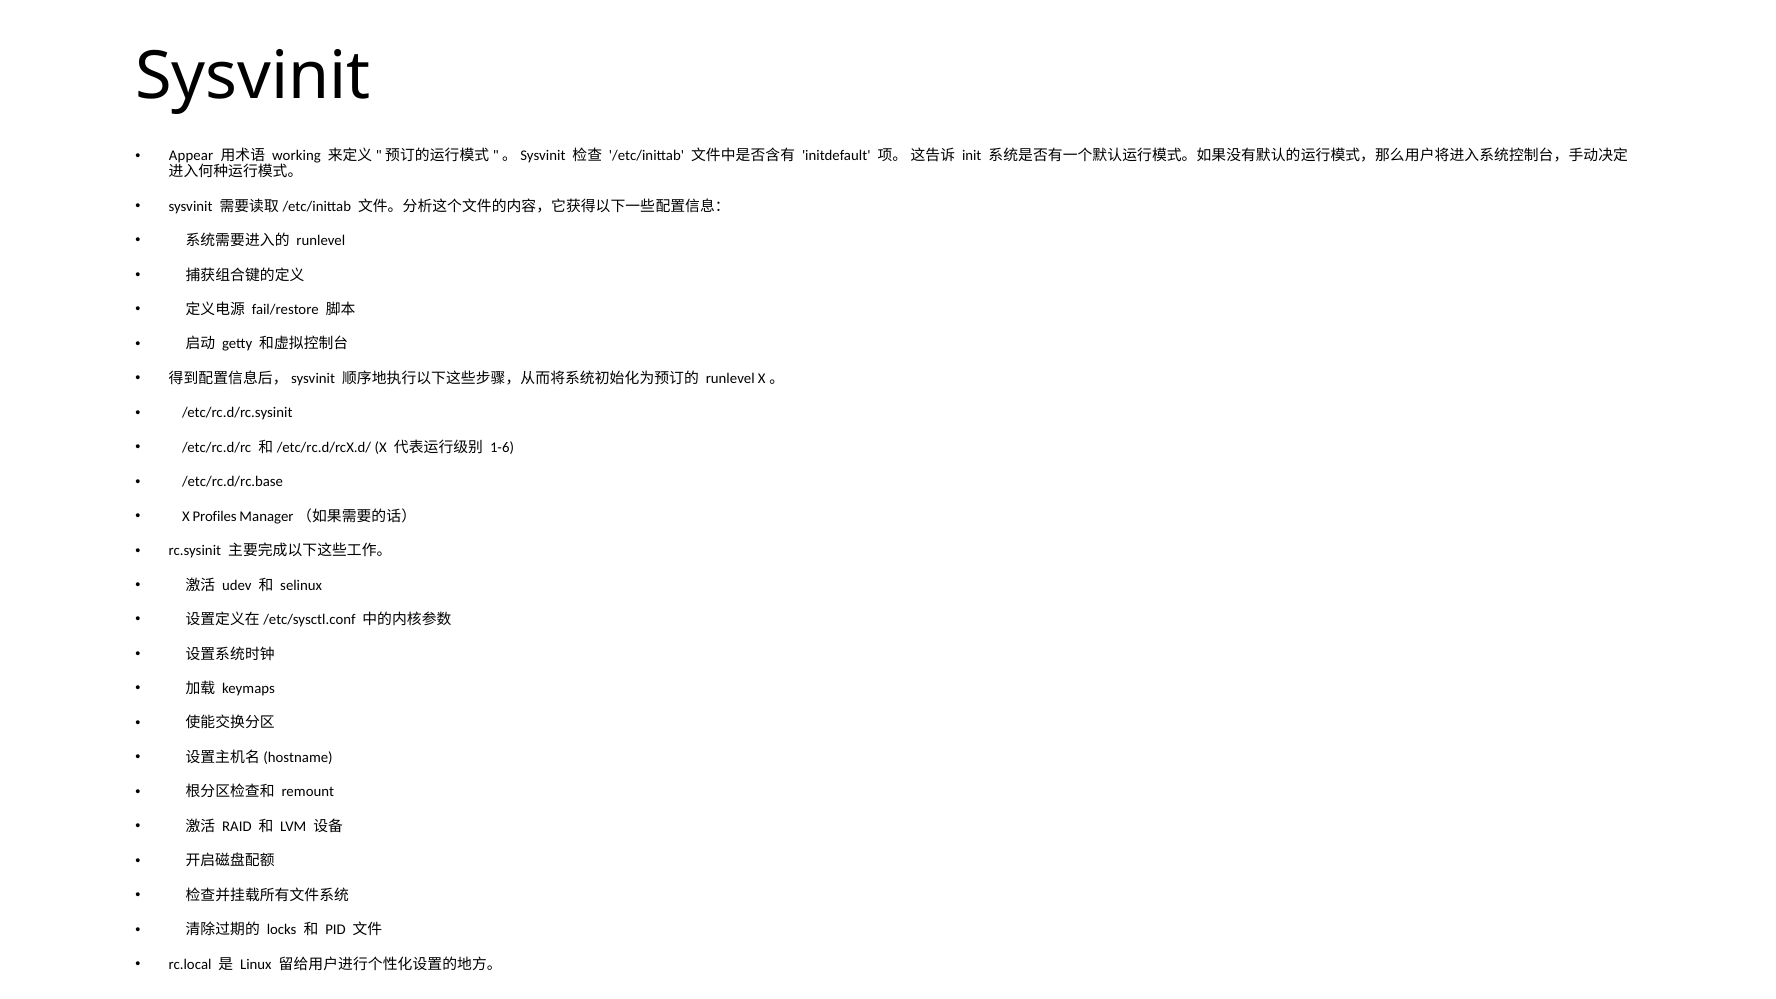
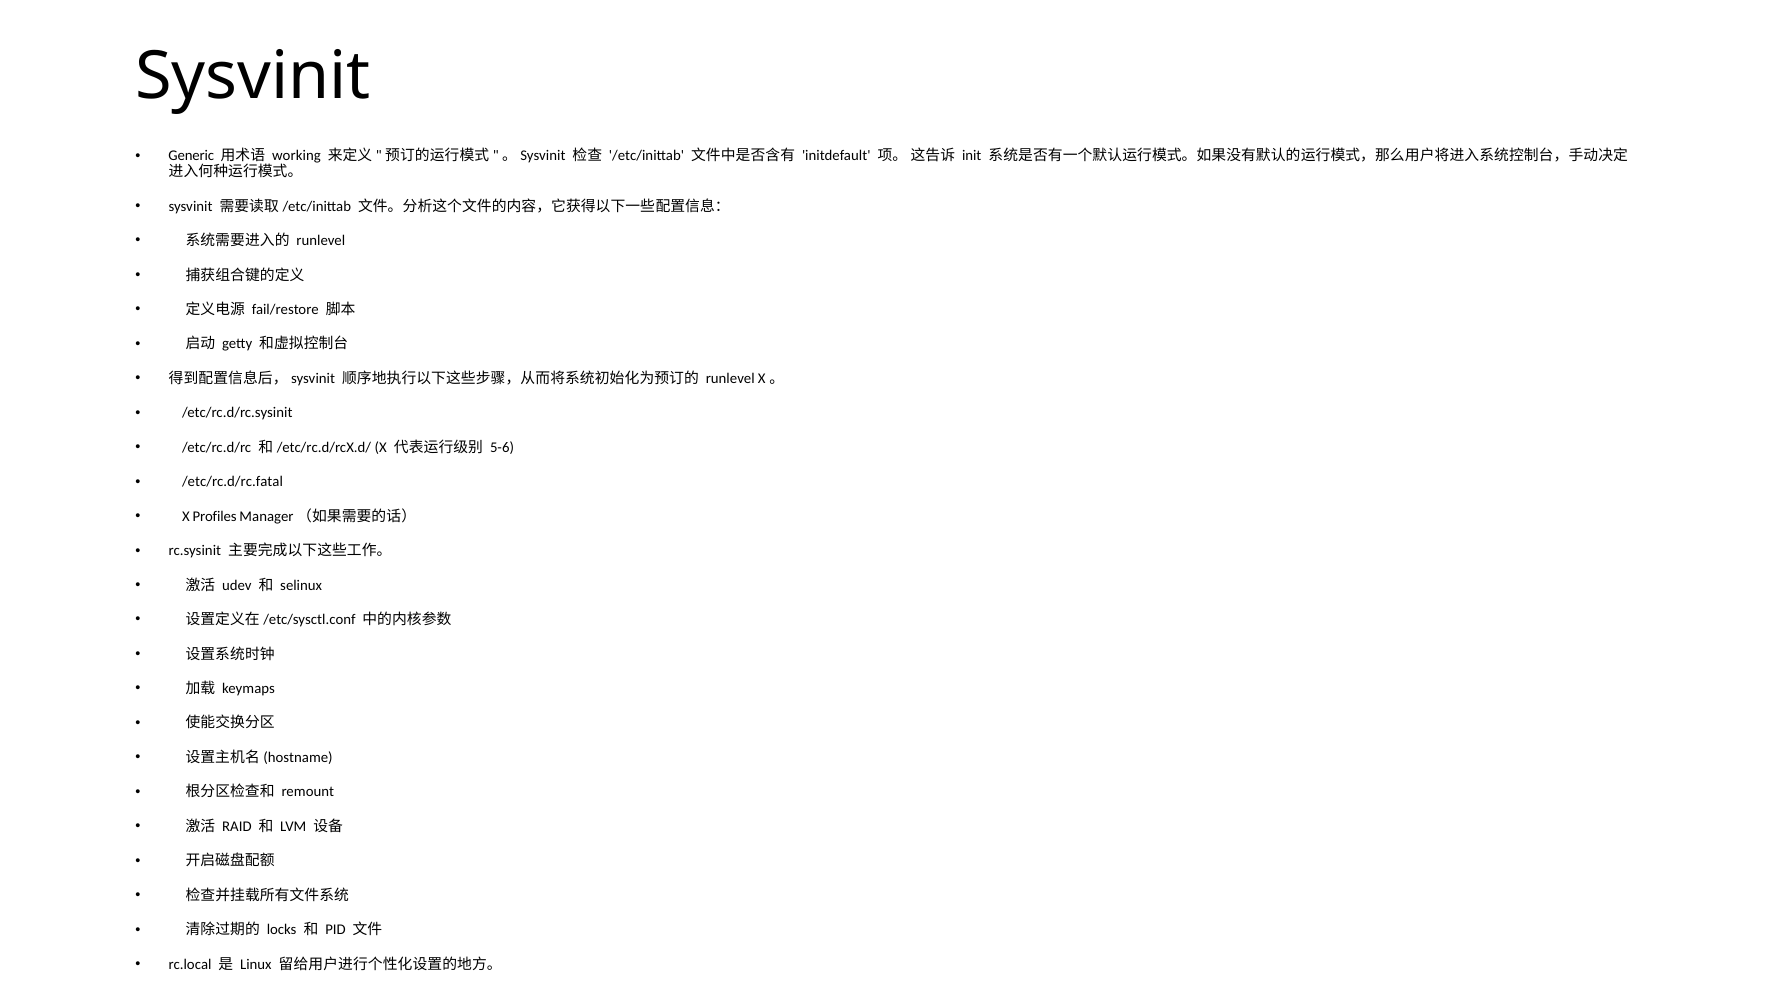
Appear: Appear -> Generic
1-6: 1-6 -> 5-6
/etc/rc.d/rc.base: /etc/rc.d/rc.base -> /etc/rc.d/rc.fatal
